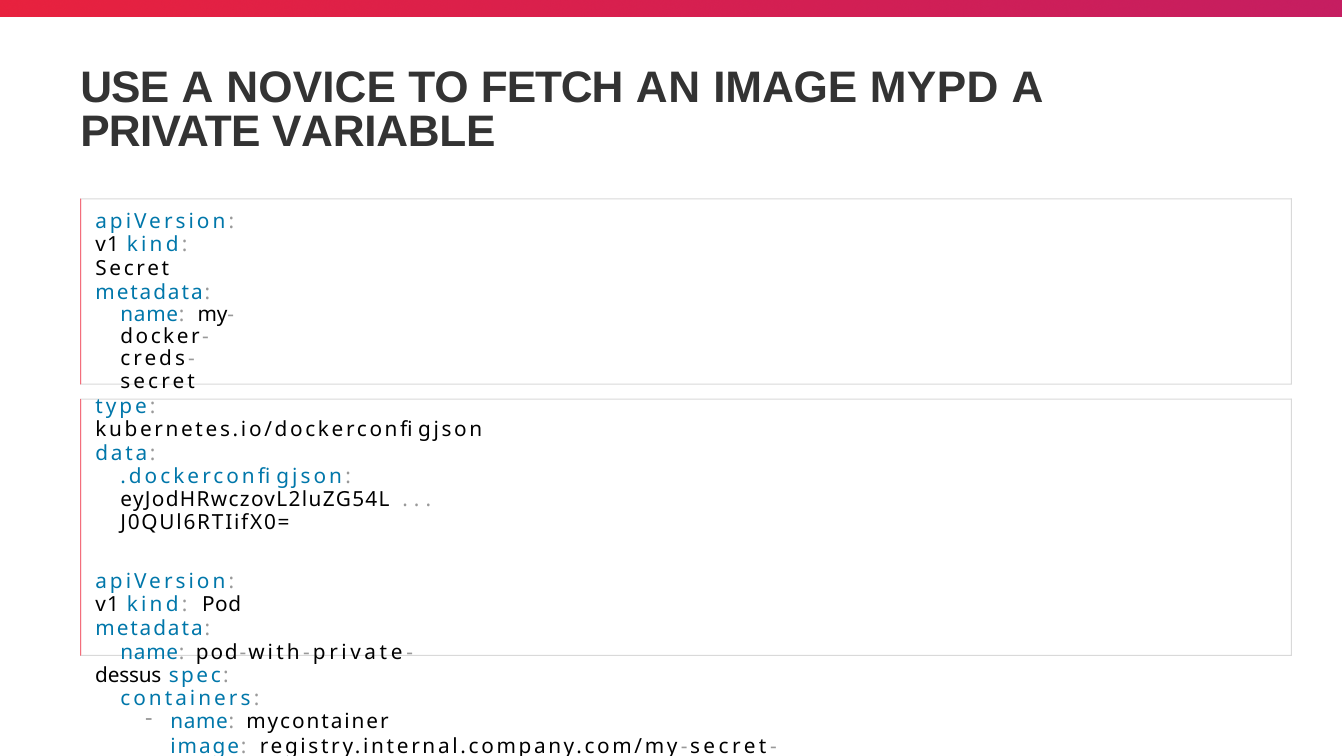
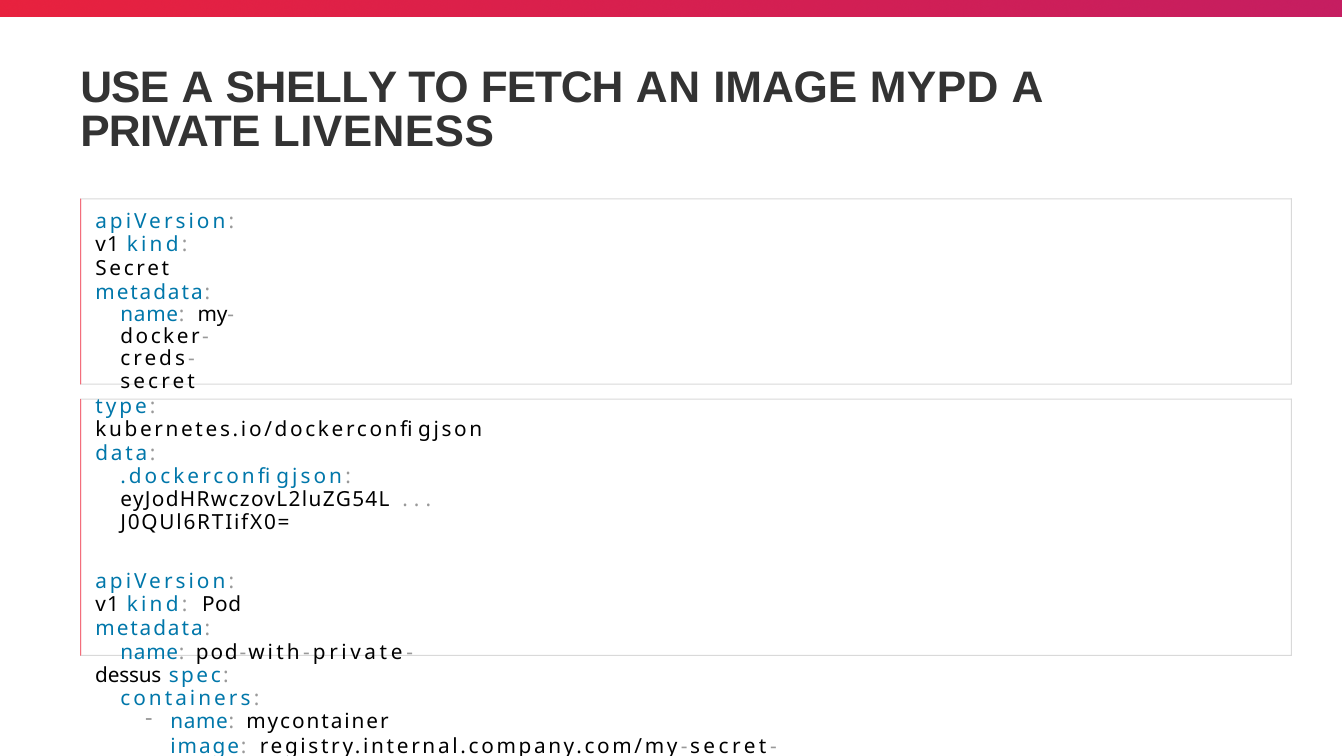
NOVICE: NOVICE -> SHELLY
VARIABLE: VARIABLE -> LIVENESS
